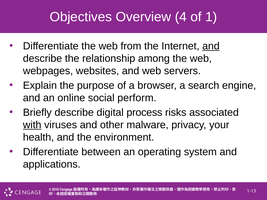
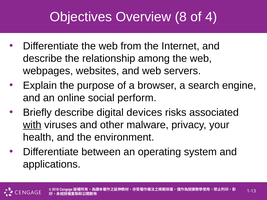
4: 4 -> 8
1: 1 -> 4
and at (211, 46) underline: present -> none
process: process -> devices
